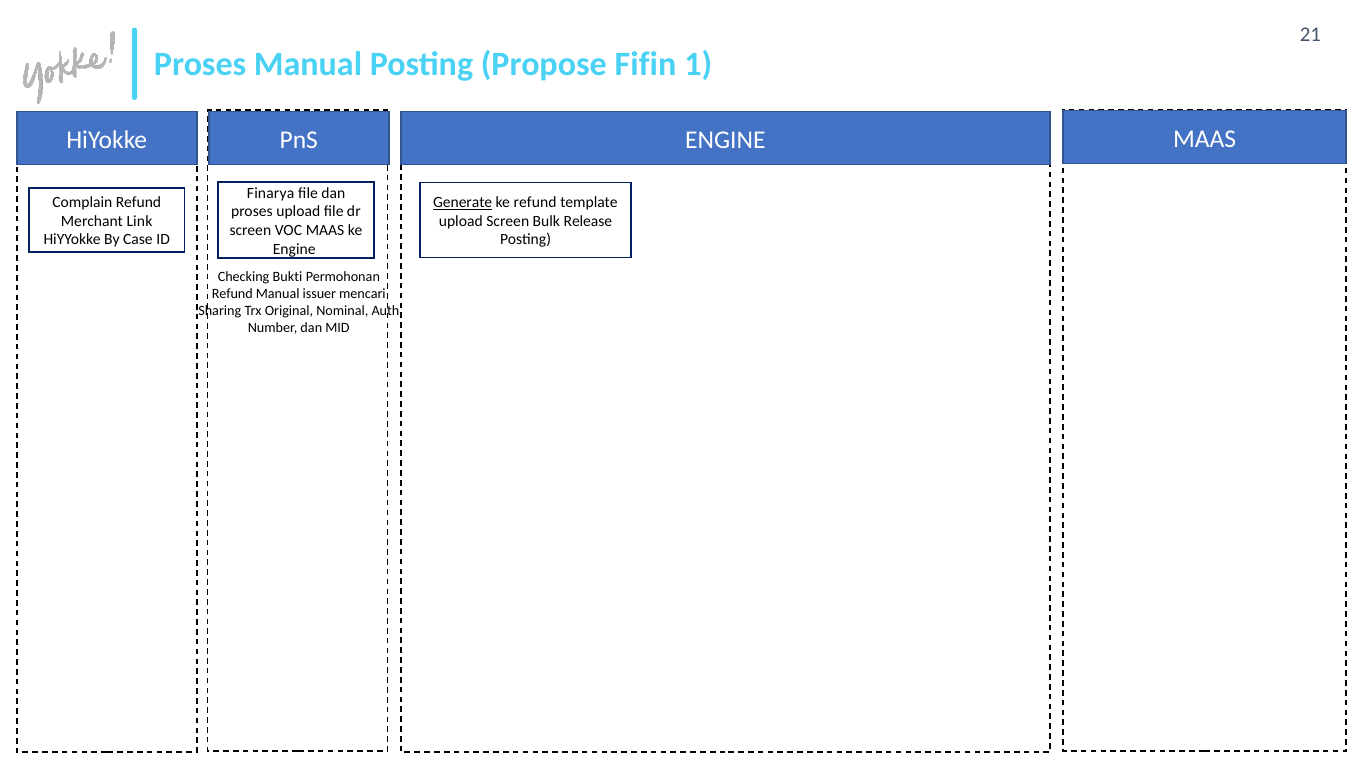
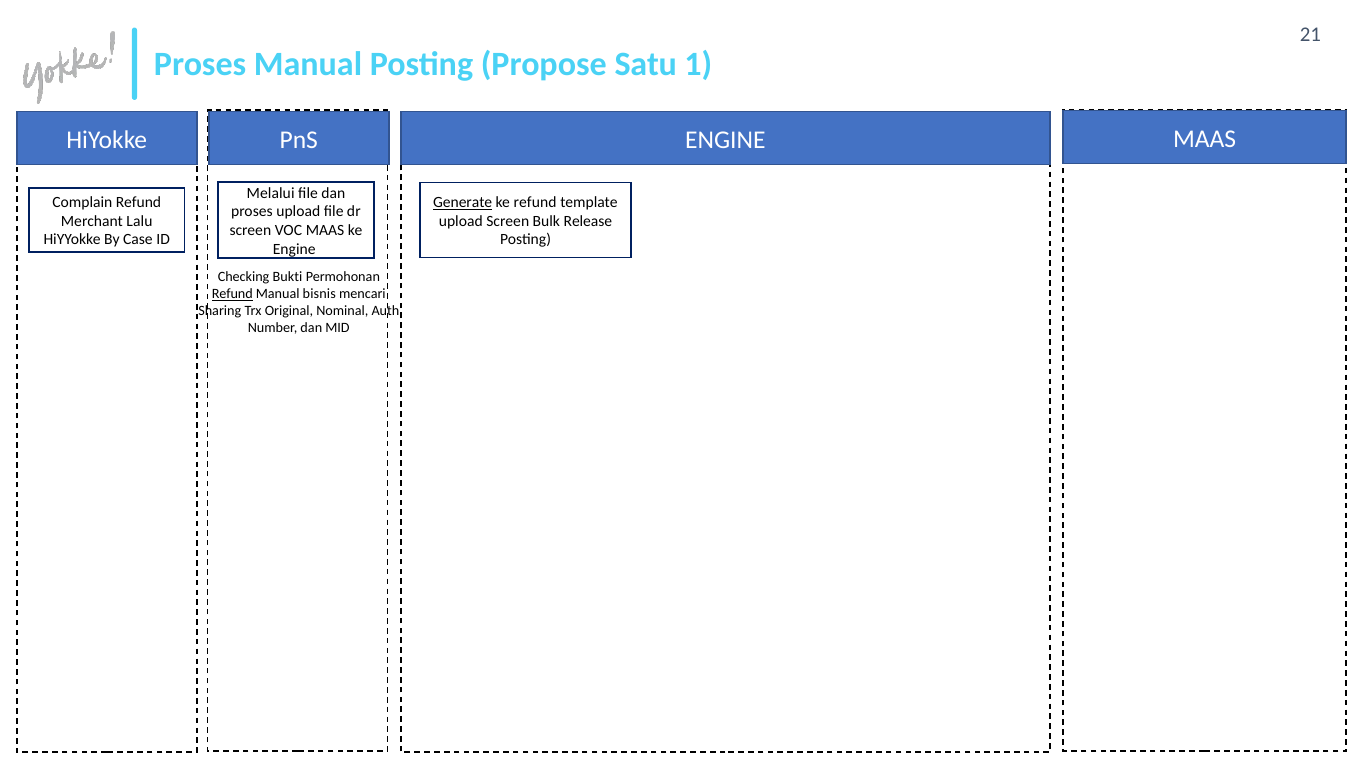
Fifin: Fifin -> Satu
Finarya: Finarya -> Melalui
Link: Link -> Lalu
Refund at (232, 294) underline: none -> present
issuer: issuer -> bisnis
